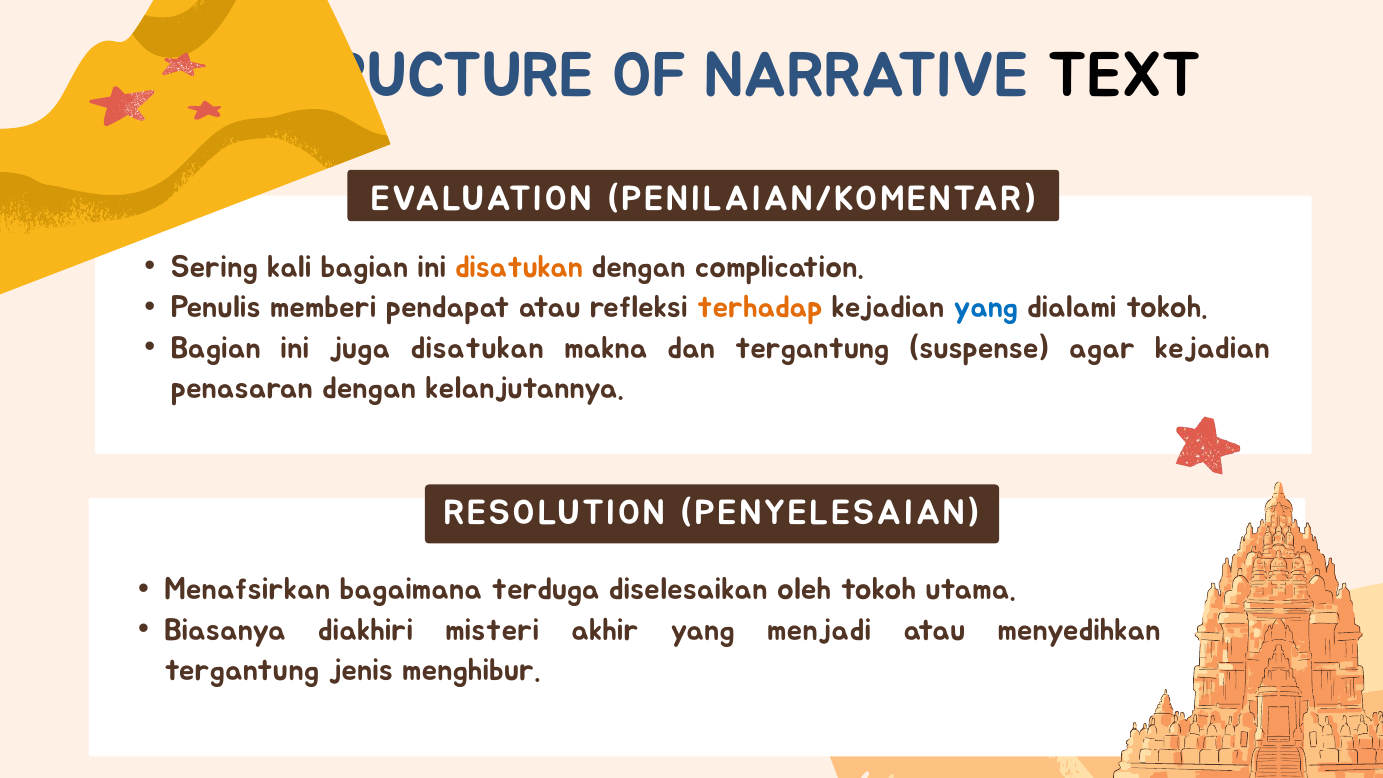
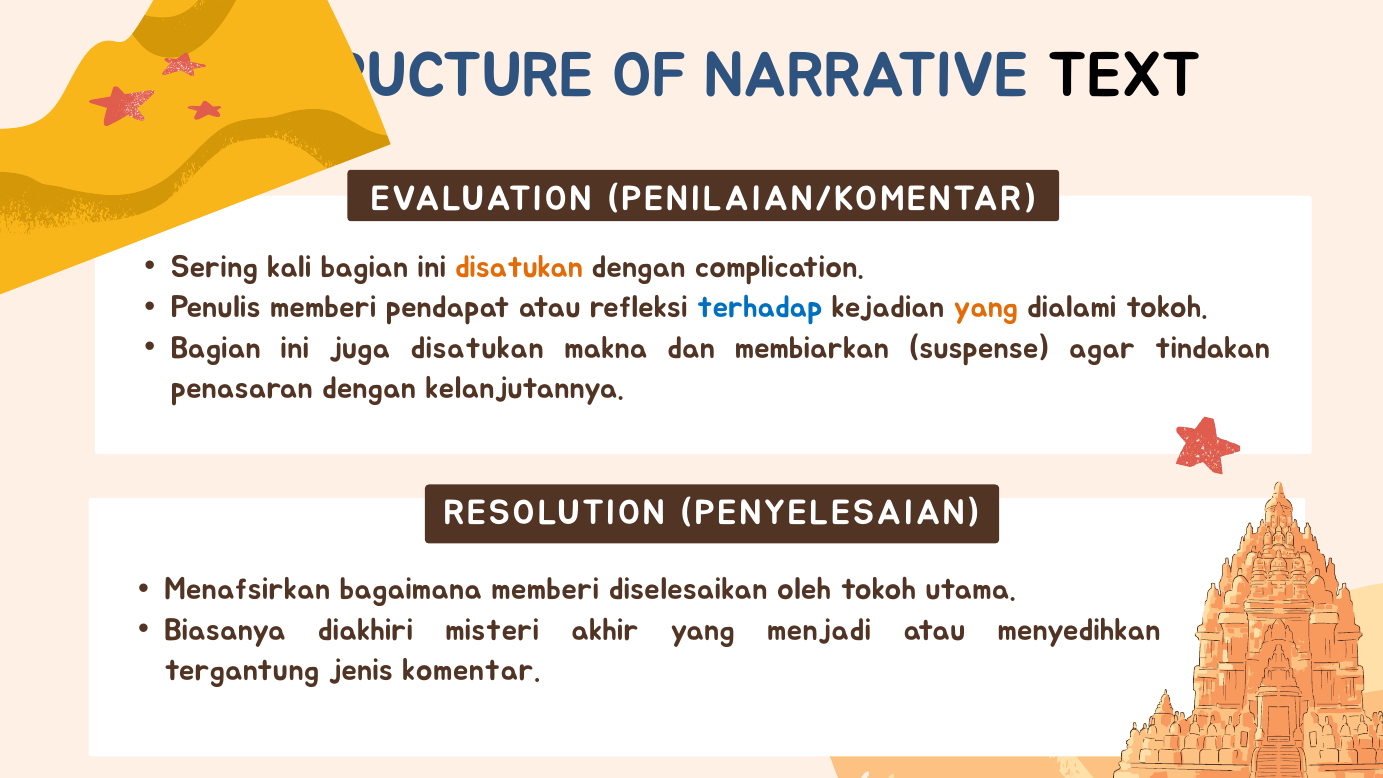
terhadap colour: orange -> blue
yang at (986, 308) colour: blue -> orange
dan tergantung: tergantung -> membiarkan
agar kejadian: kejadian -> tindakan
bagaimana terduga: terduga -> memberi
menghibur: menghibur -> komentar
